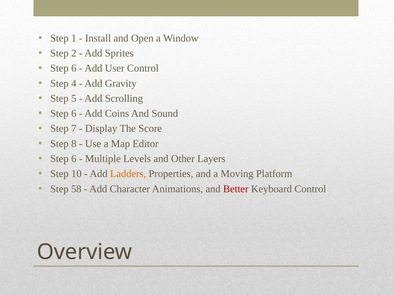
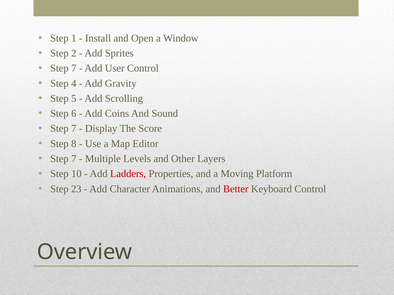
6 at (74, 68): 6 -> 7
6 at (74, 159): 6 -> 7
Ladders colour: orange -> red
58: 58 -> 23
